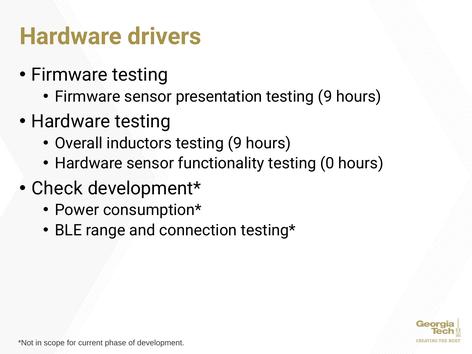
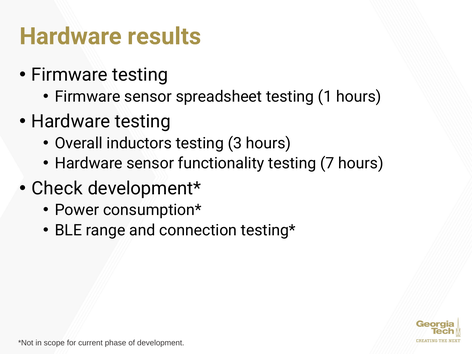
drivers: drivers -> results
presentation: presentation -> spreadsheet
9 at (325, 97): 9 -> 1
9 at (235, 143): 9 -> 3
0: 0 -> 7
